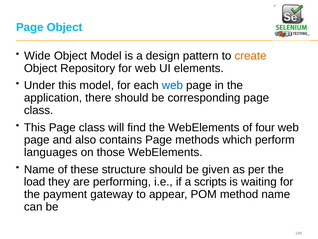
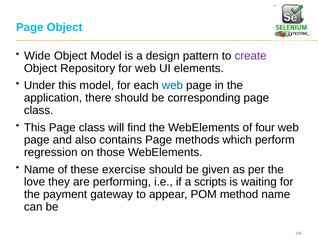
create colour: orange -> purple
languages: languages -> regression
structure: structure -> exercise
load: load -> love
